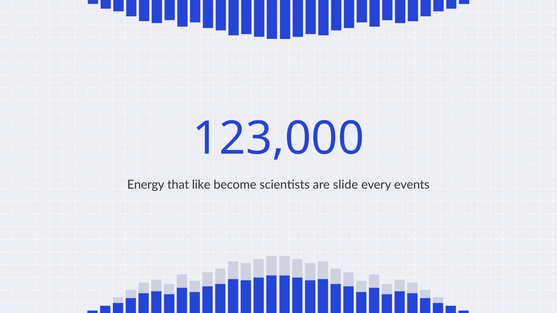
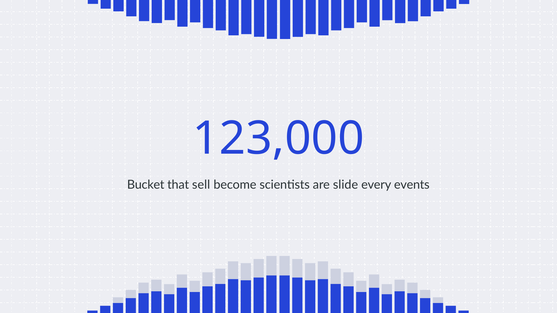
Energy: Energy -> Bucket
like: like -> sell
